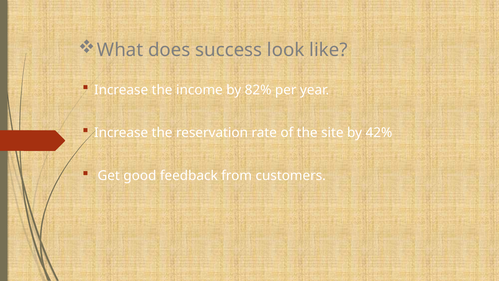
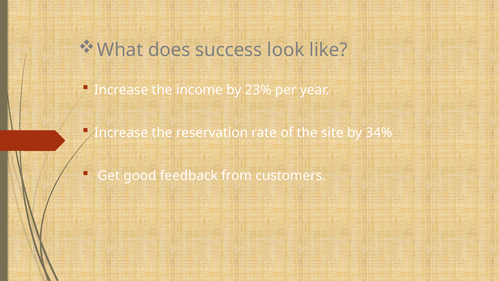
82%: 82% -> 23%
42%: 42% -> 34%
